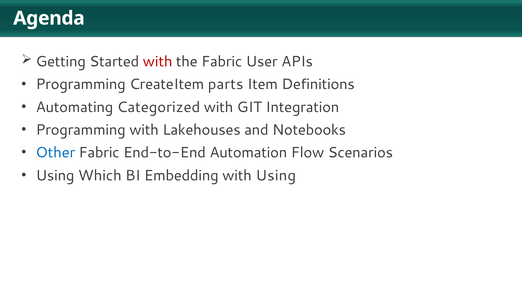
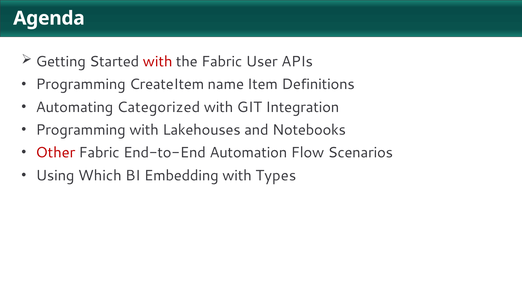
parts: parts -> name
Other colour: blue -> red
with Using: Using -> Types
